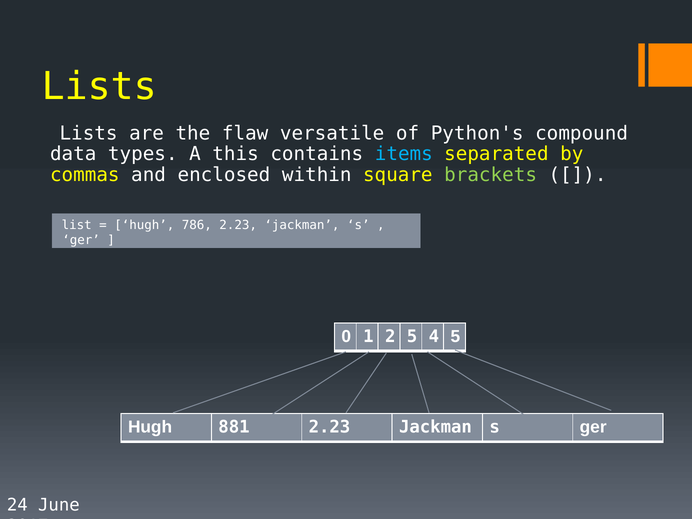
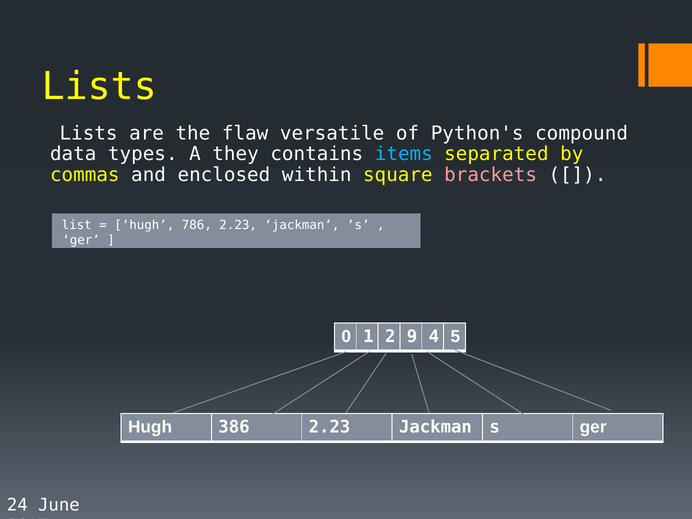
this: this -> they
brackets colour: light green -> pink
2 5: 5 -> 9
881: 881 -> 386
